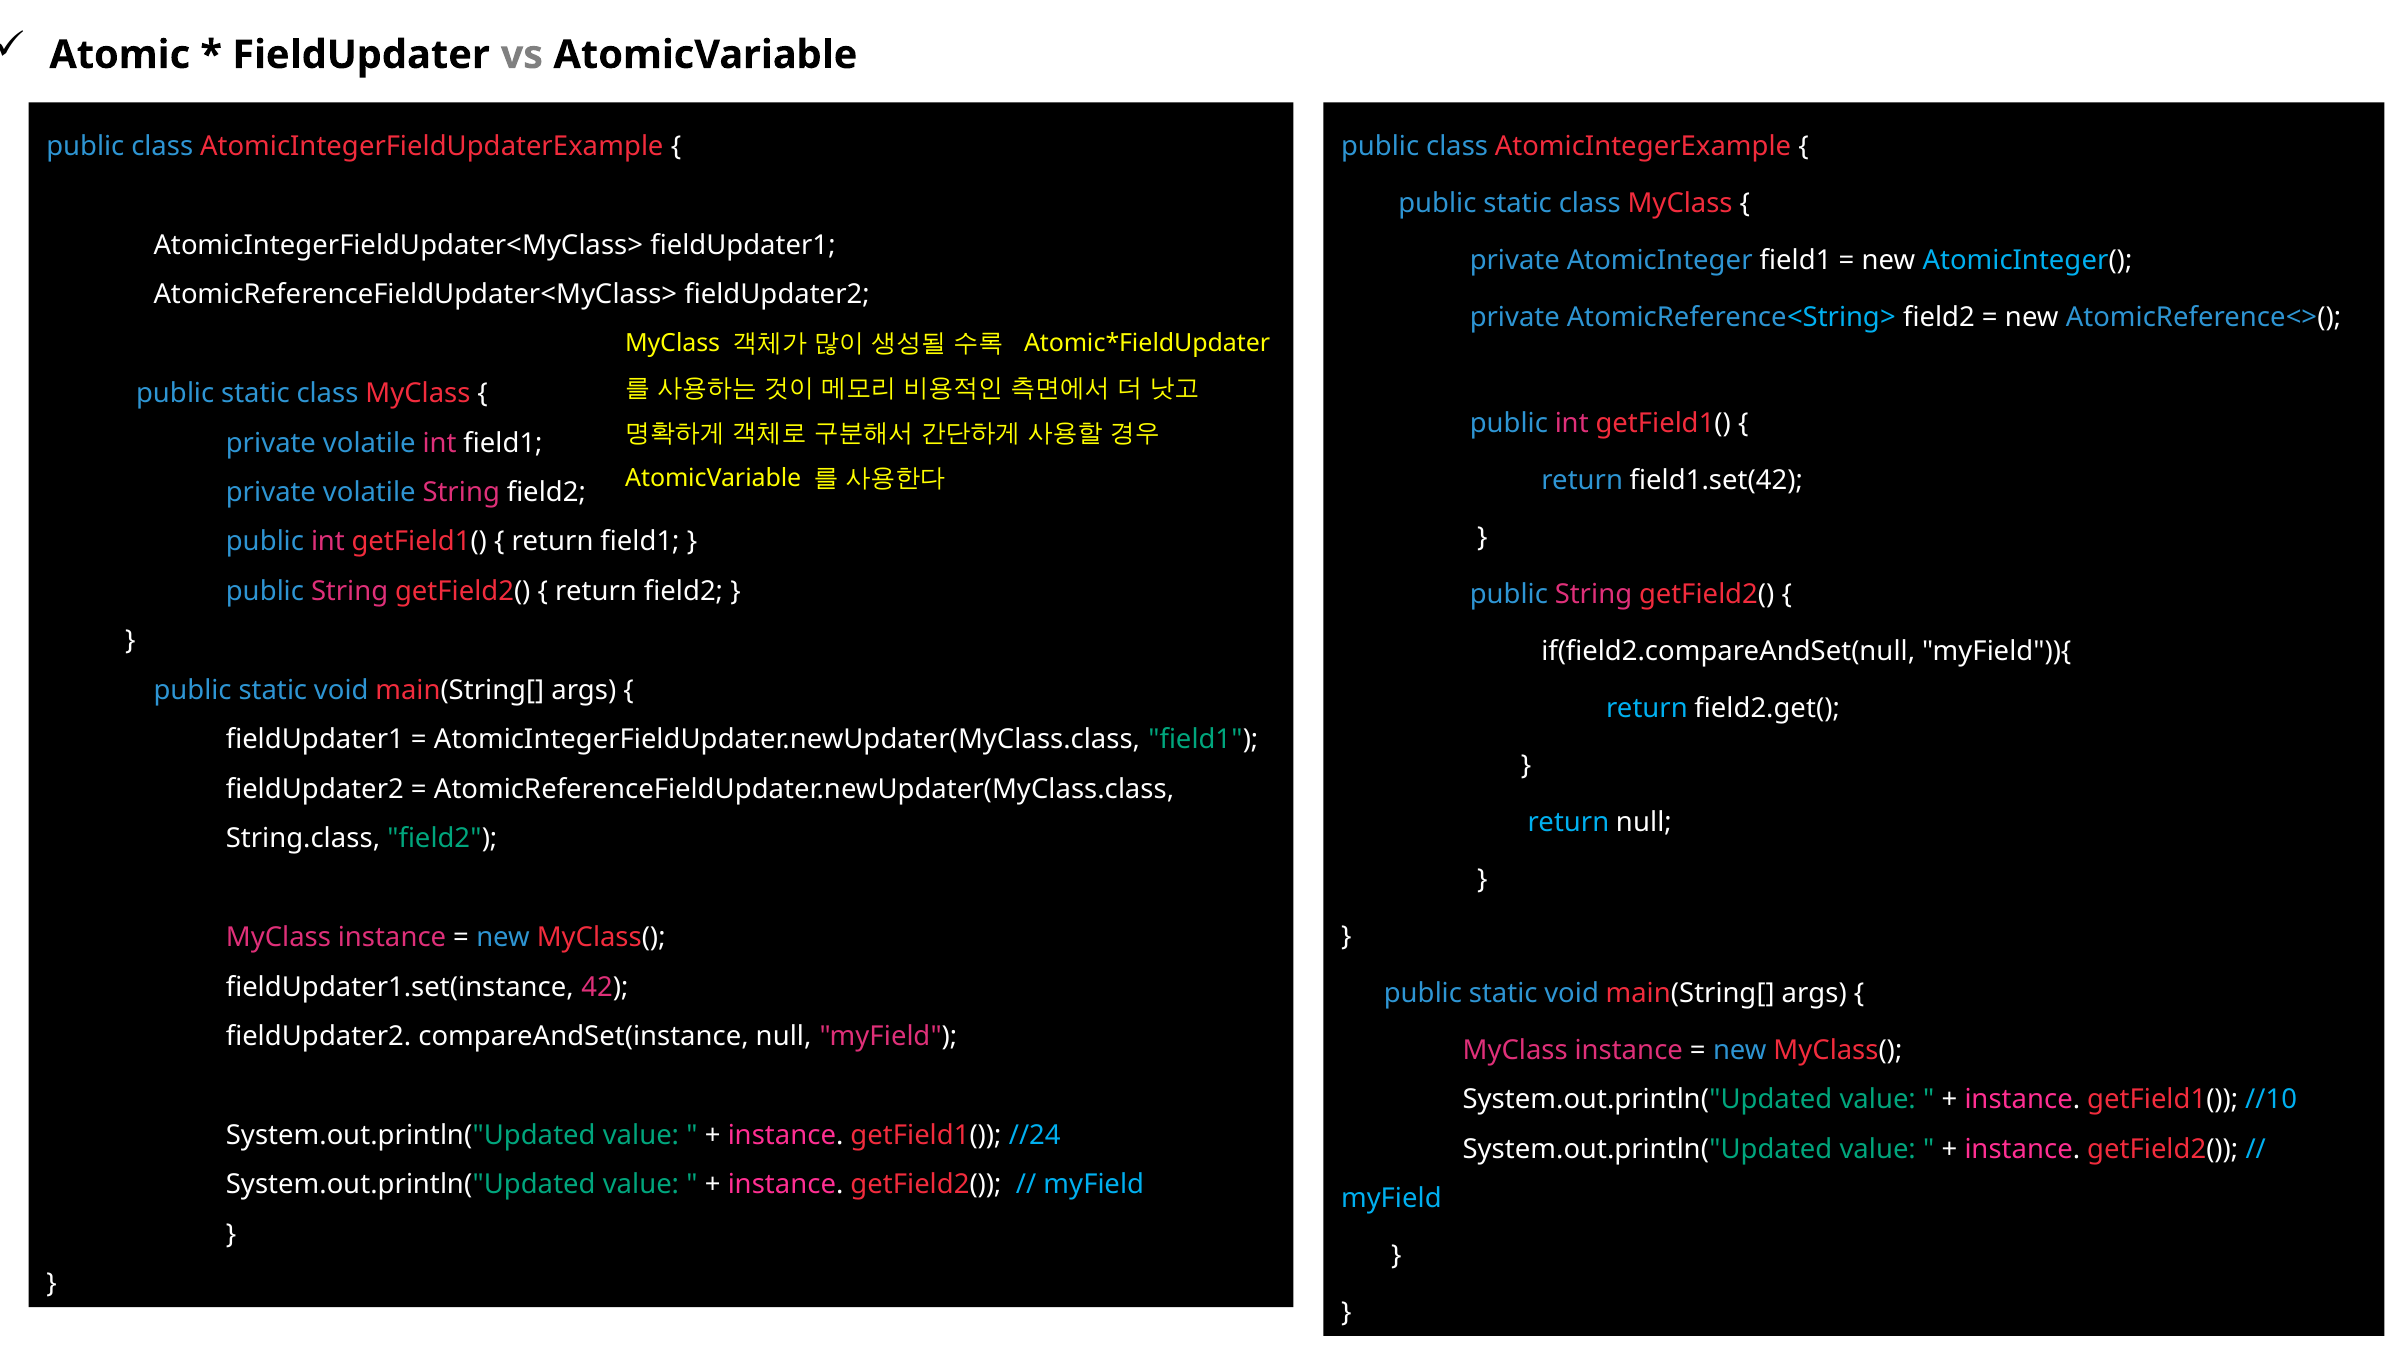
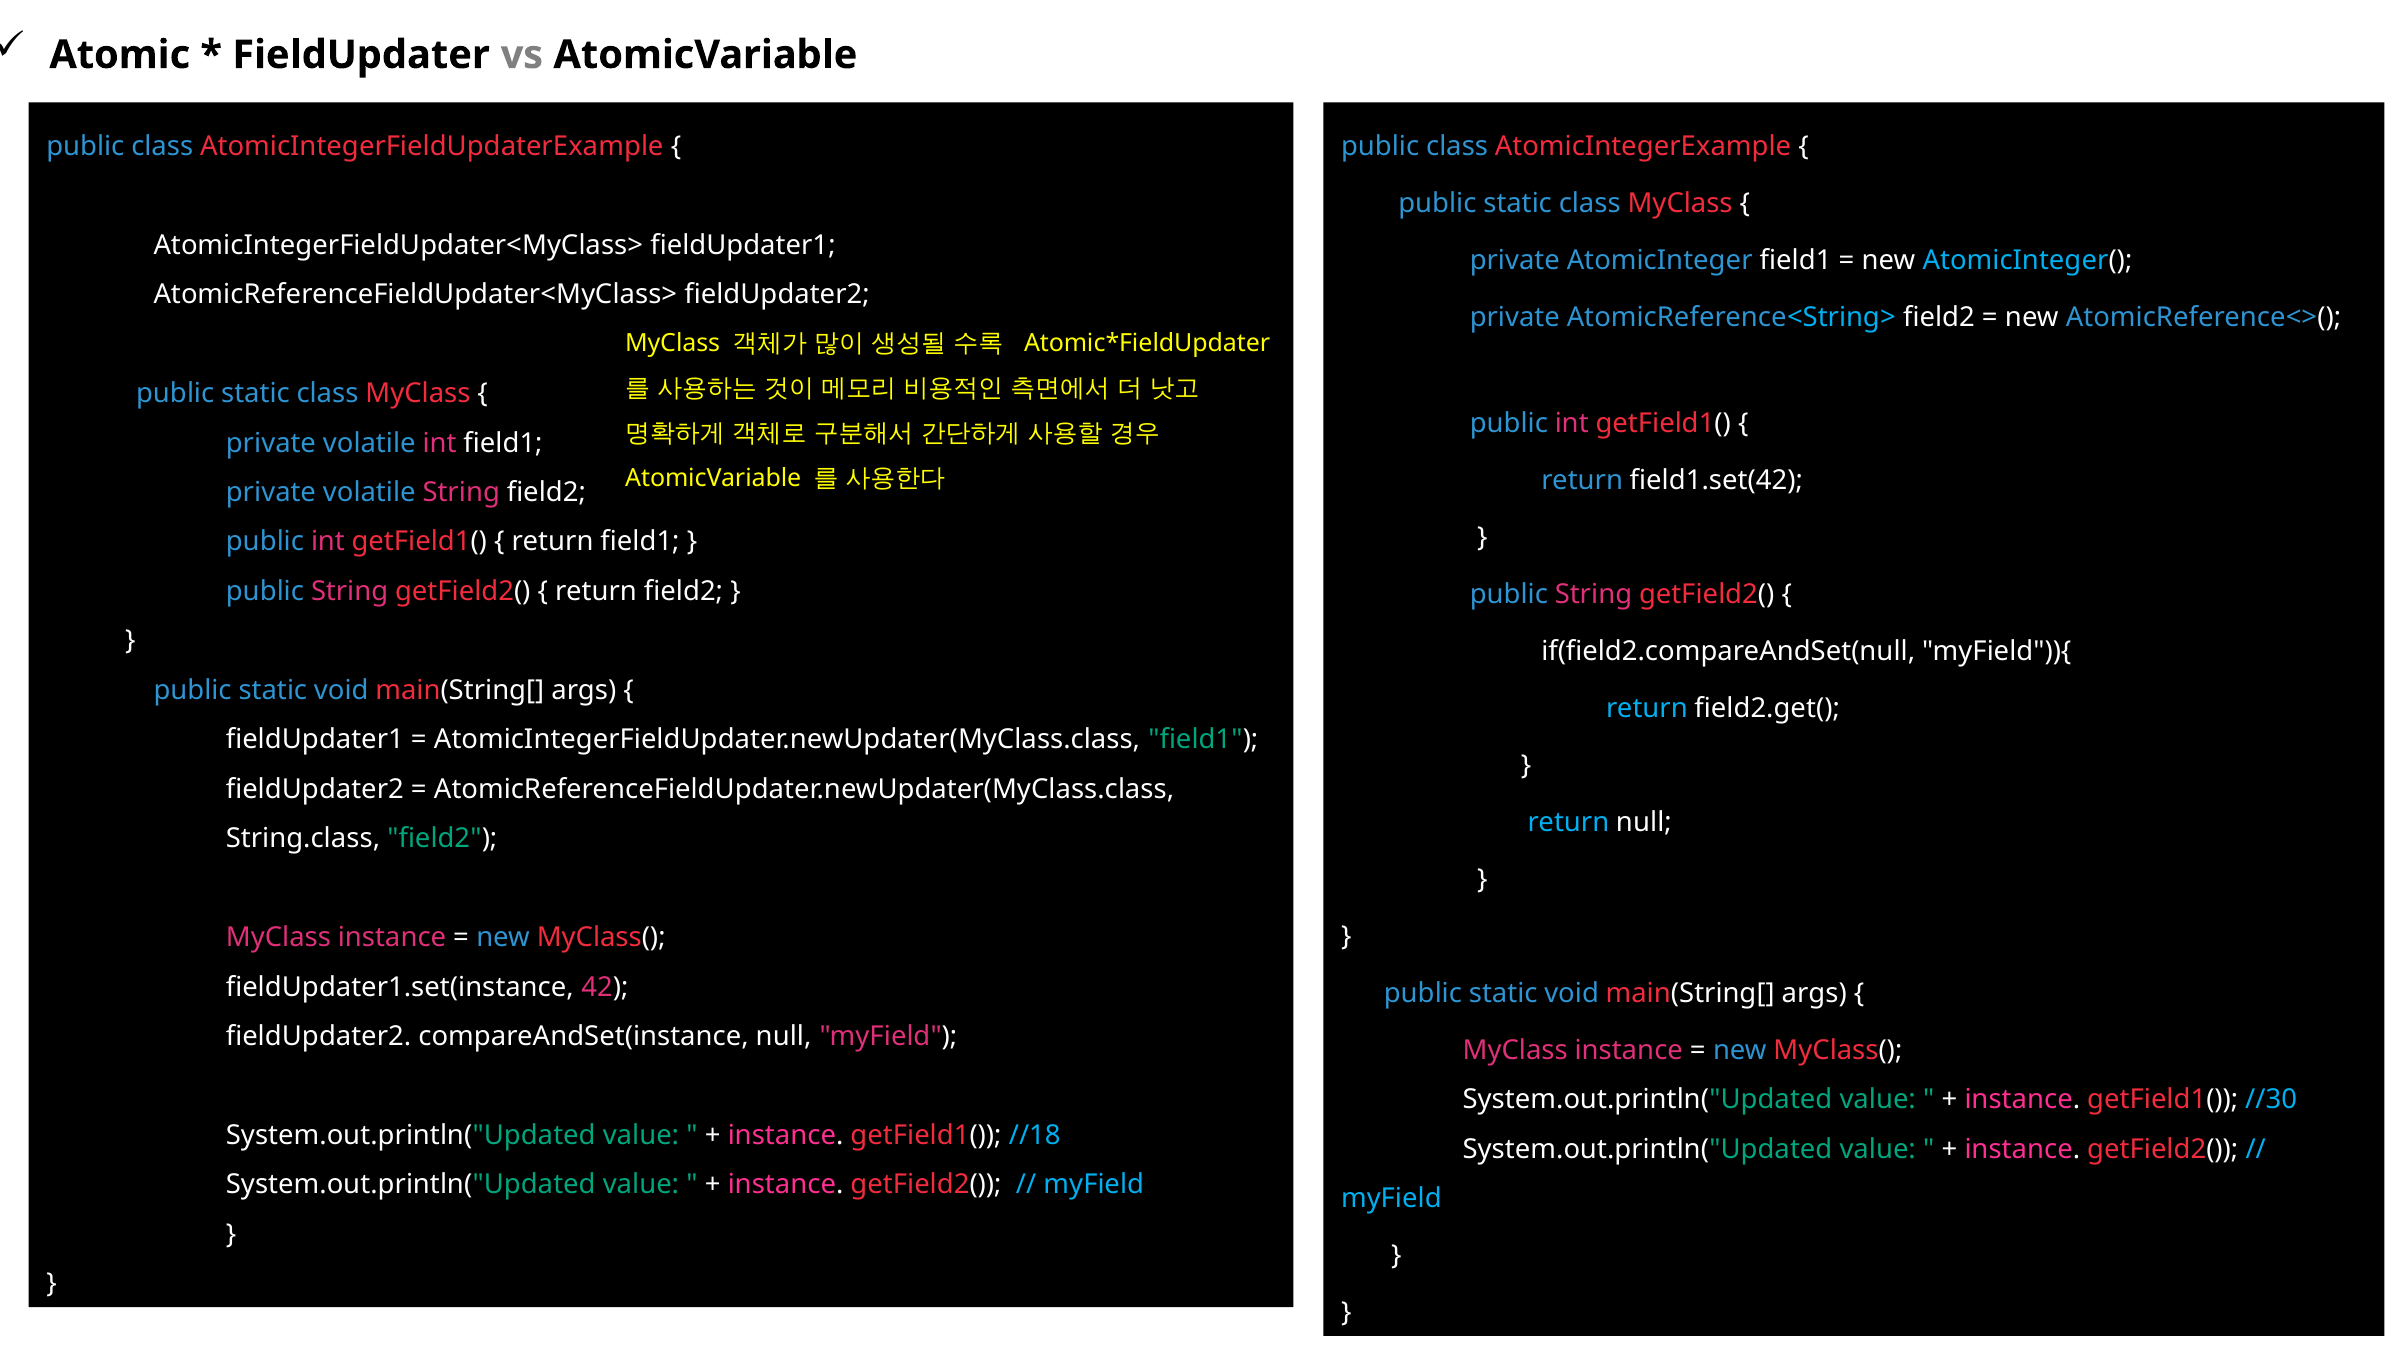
//10: //10 -> //30
//24: //24 -> //18
